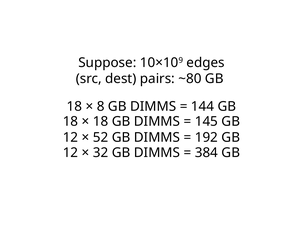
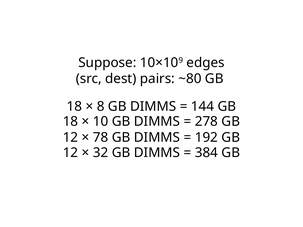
18 at (101, 122): 18 -> 10
145: 145 -> 278
52: 52 -> 78
